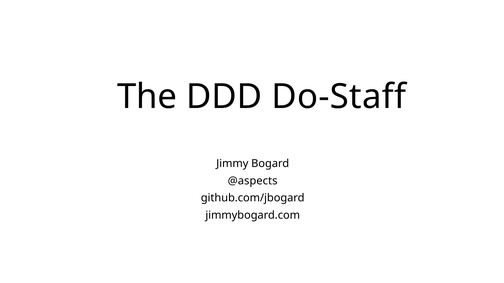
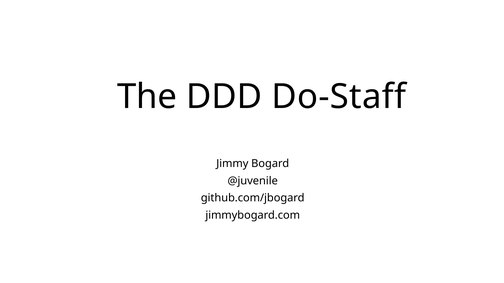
@aspects: @aspects -> @juvenile
